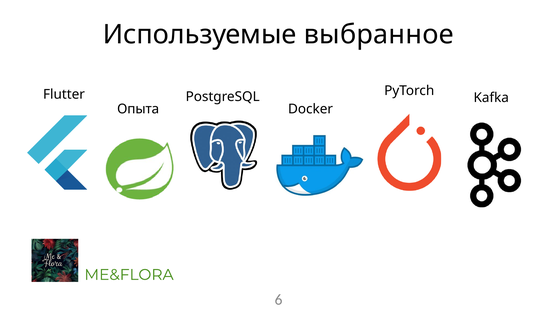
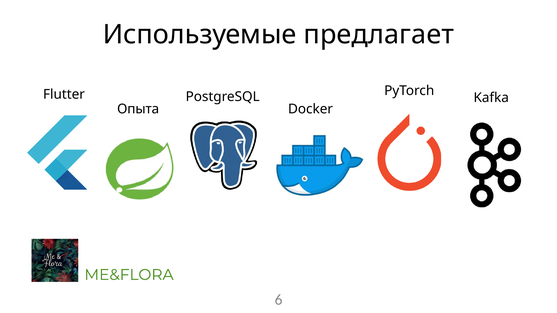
выбранное: выбранное -> предлагает
